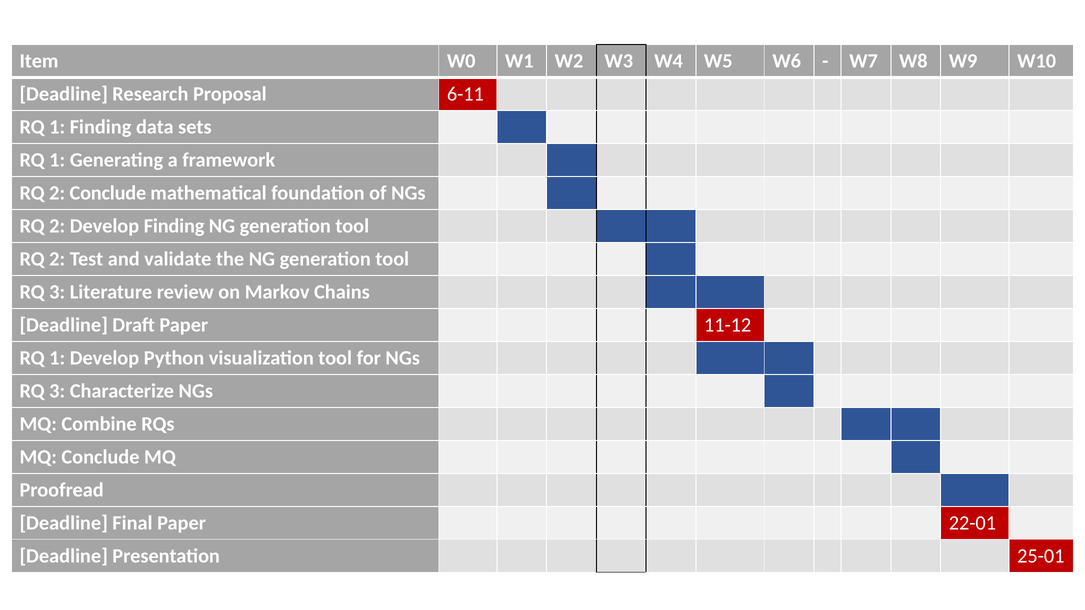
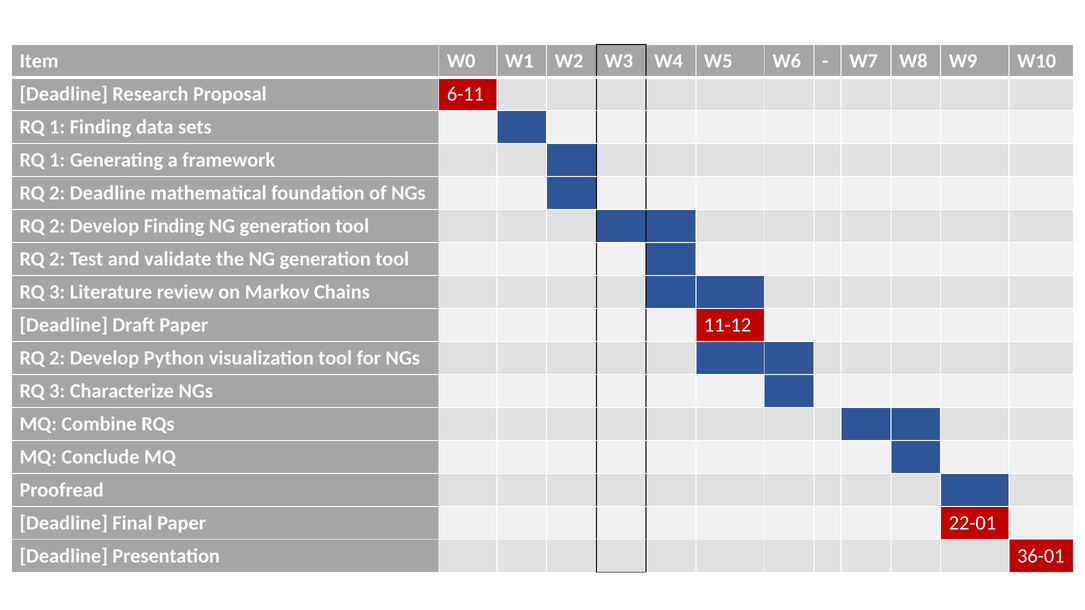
2 Conclude: Conclude -> Deadline
1 at (57, 358): 1 -> 2
25-01: 25-01 -> 36-01
